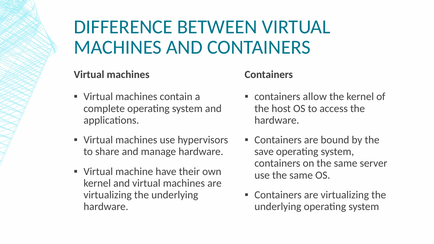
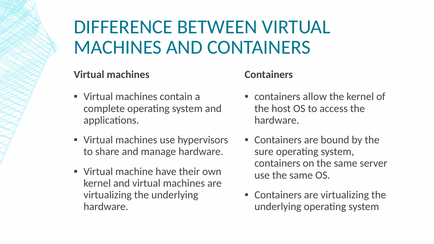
save: save -> sure
